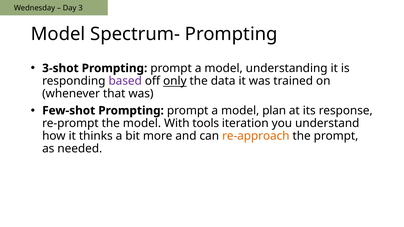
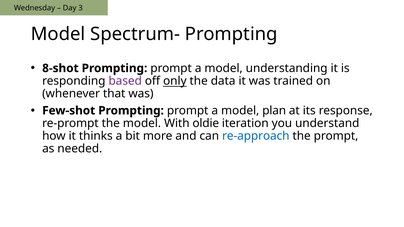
3-shot: 3-shot -> 8-shot
tools: tools -> oldie
re-approach colour: orange -> blue
